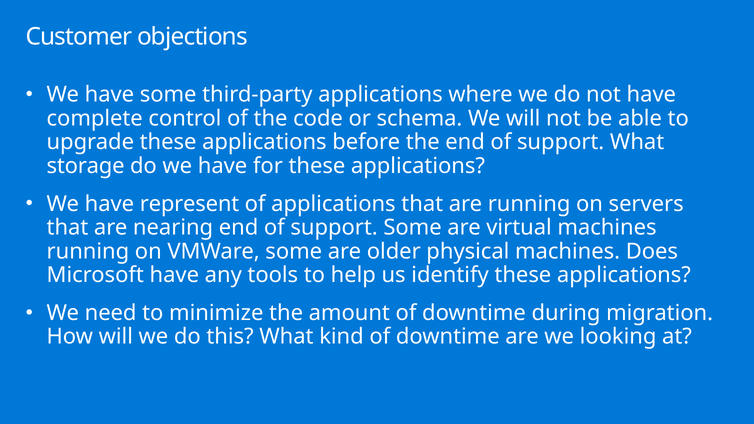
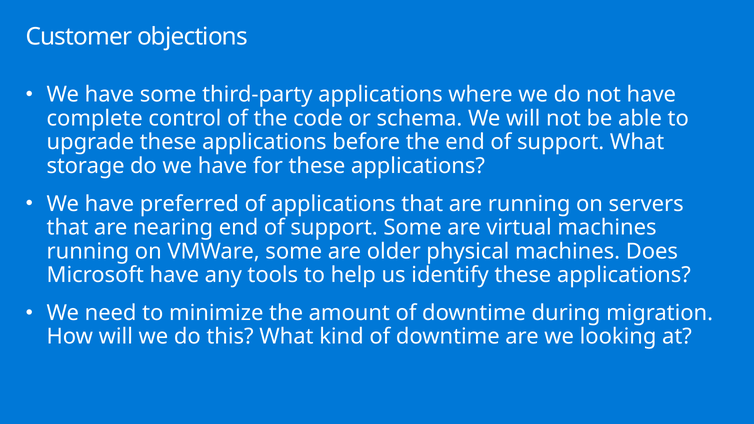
represent: represent -> preferred
